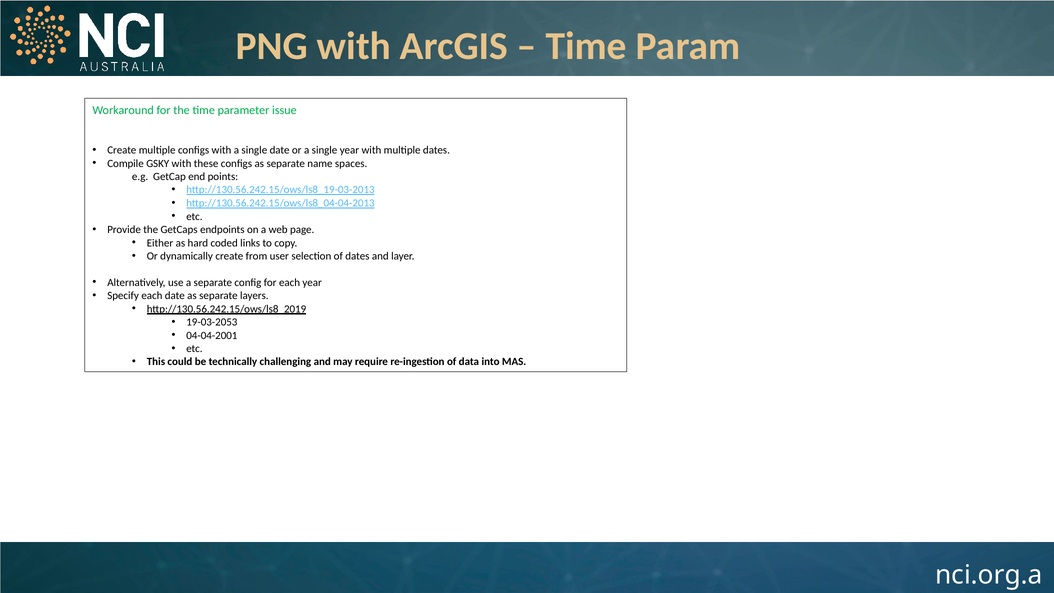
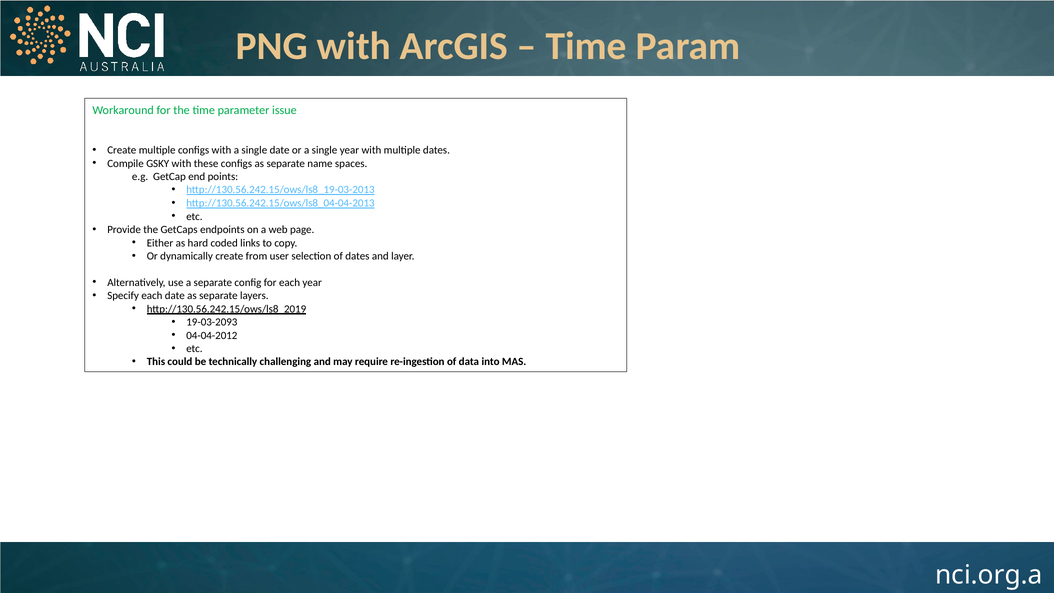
19-03-2053: 19-03-2053 -> 19-03-2093
04-04-2001: 04-04-2001 -> 04-04-2012
